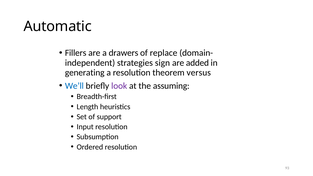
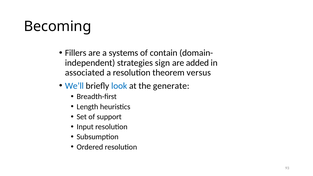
Automatic: Automatic -> Becoming
drawers: drawers -> systems
replace: replace -> contain
generating: generating -> associated
look colour: purple -> blue
assuming: assuming -> generate
